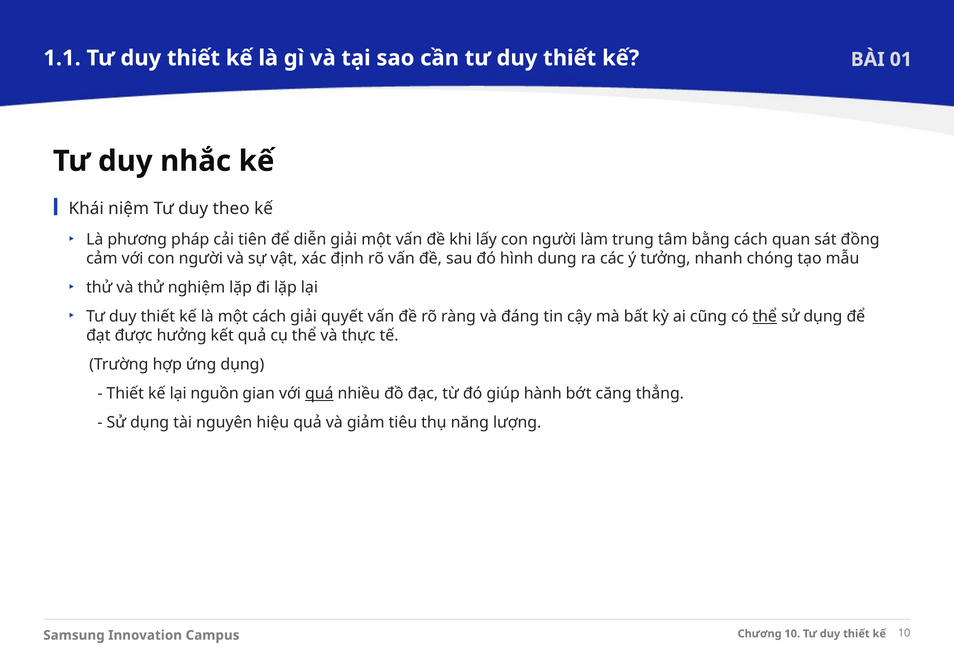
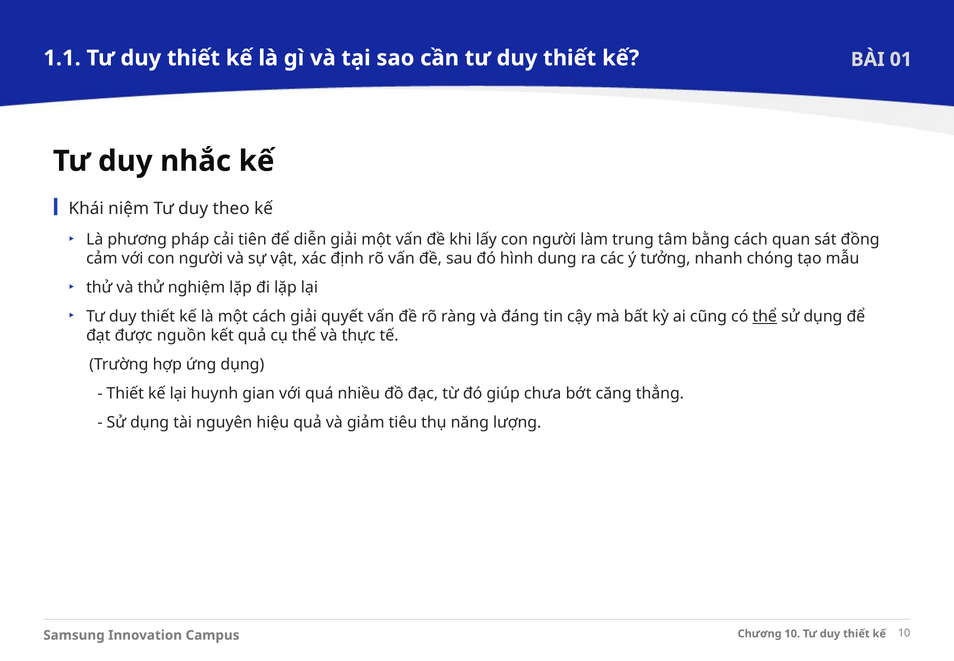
hưởng: hưởng -> nguồn
nguồn: nguồn -> huynh
quá underline: present -> none
hành: hành -> chưa
